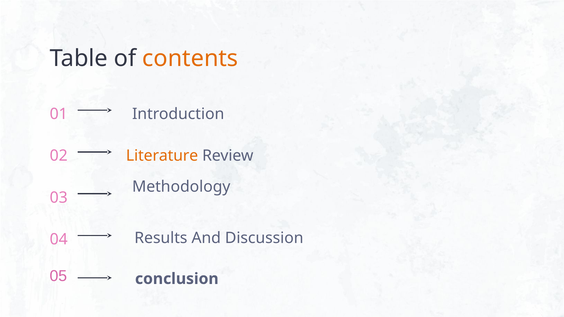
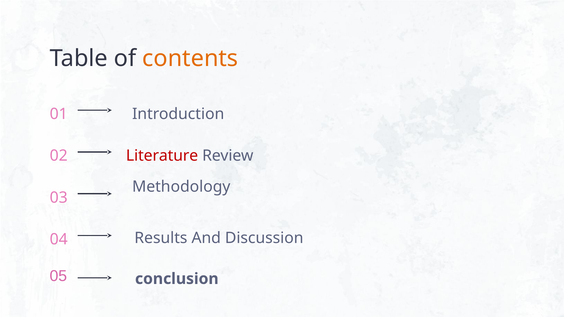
Literature colour: orange -> red
